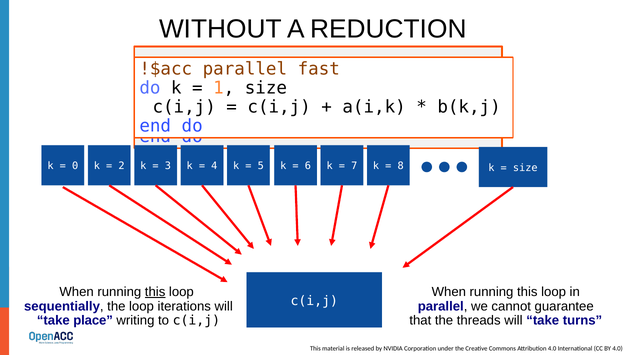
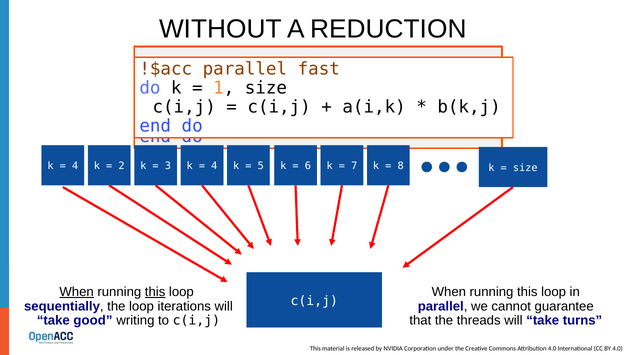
0 at (75, 166): 0 -> 4
When at (77, 292) underline: none -> present
place: place -> good
